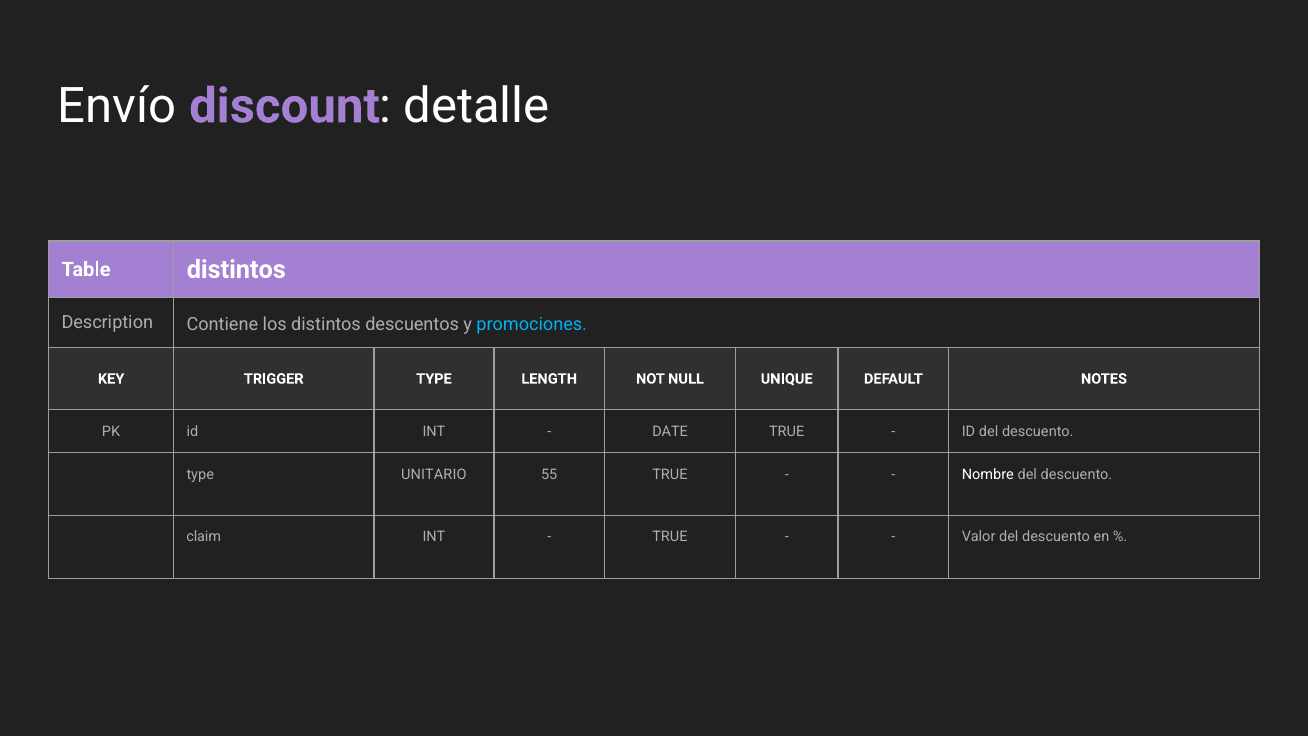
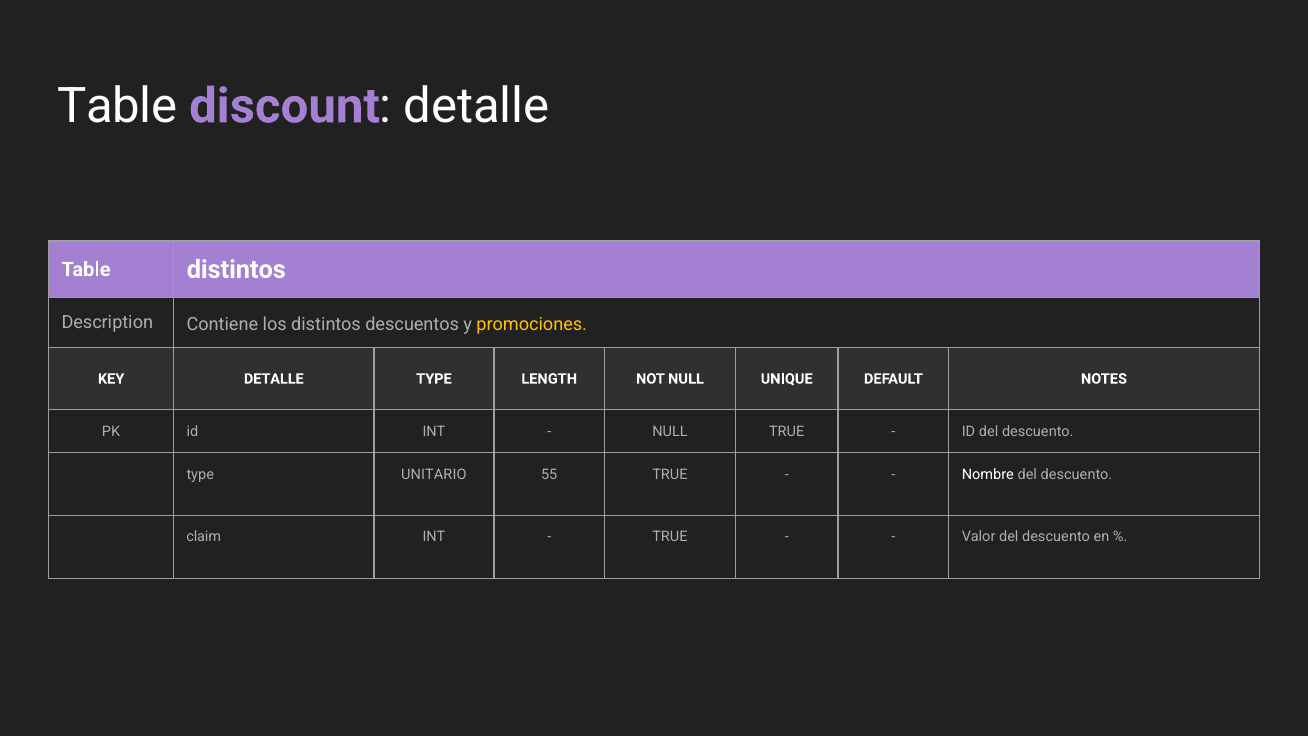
Envío at (117, 106): Envío -> Table
promociones colour: light blue -> yellow
KEY TRIGGER: TRIGGER -> DETALLE
DATE at (670, 431): DATE -> NULL
